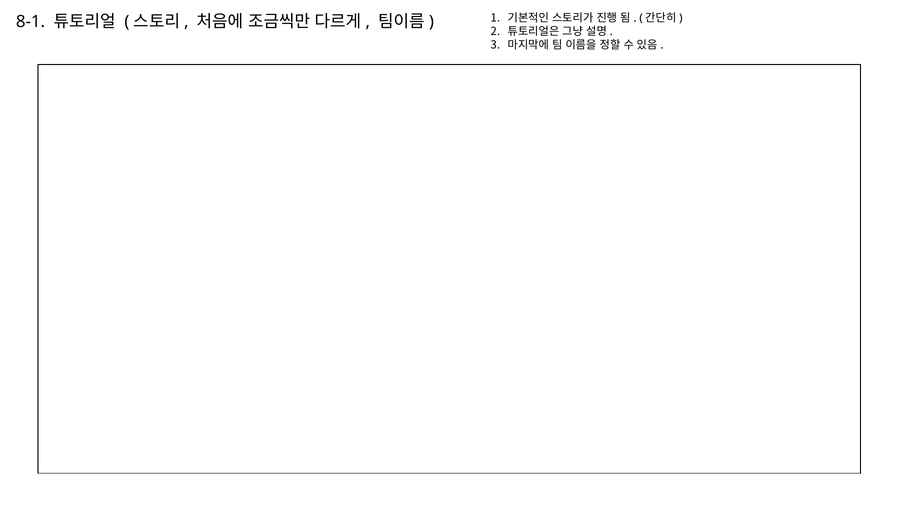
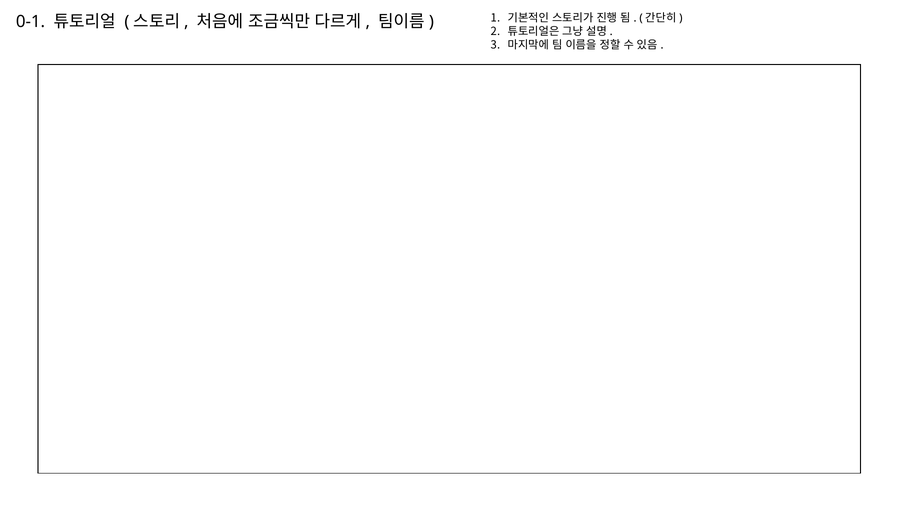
8-1: 8-1 -> 0-1
